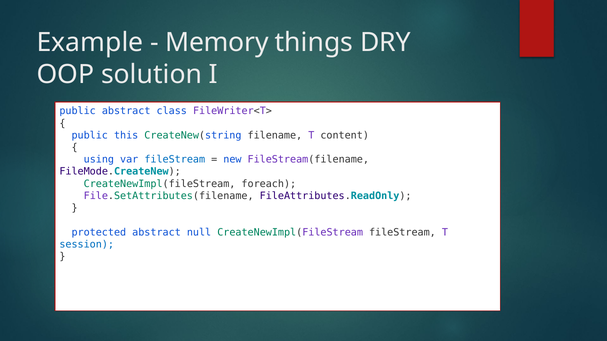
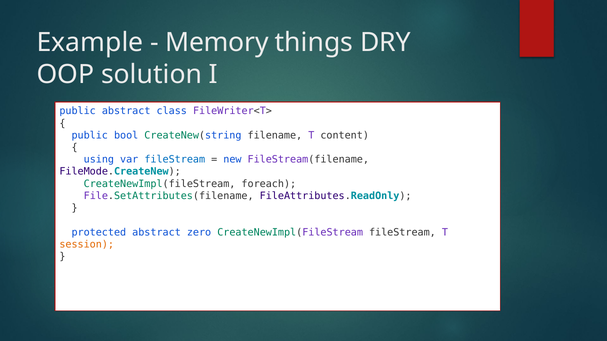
this: this -> bool
null: null -> zero
session colour: blue -> orange
